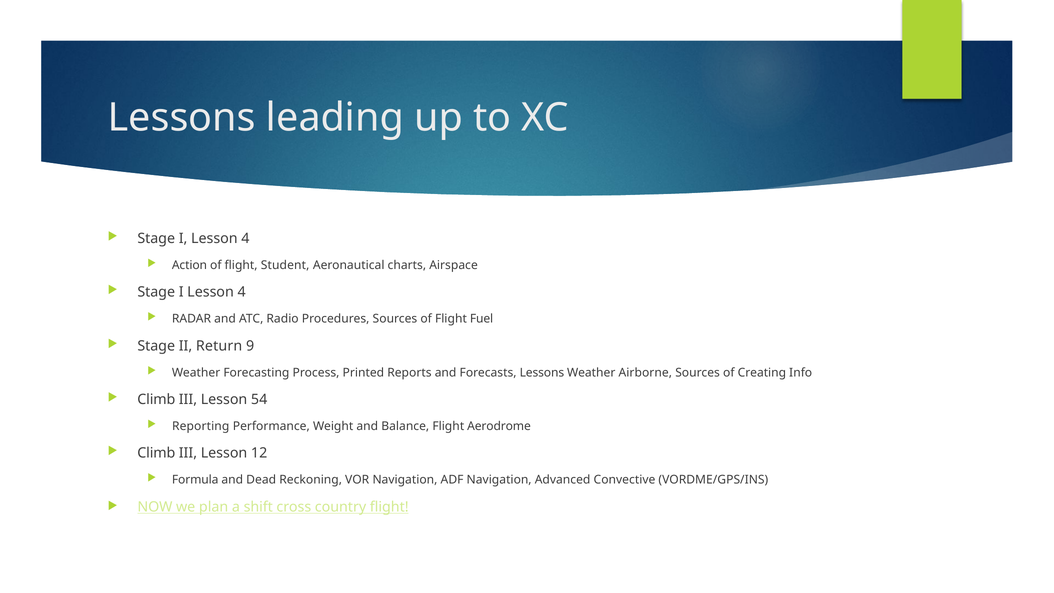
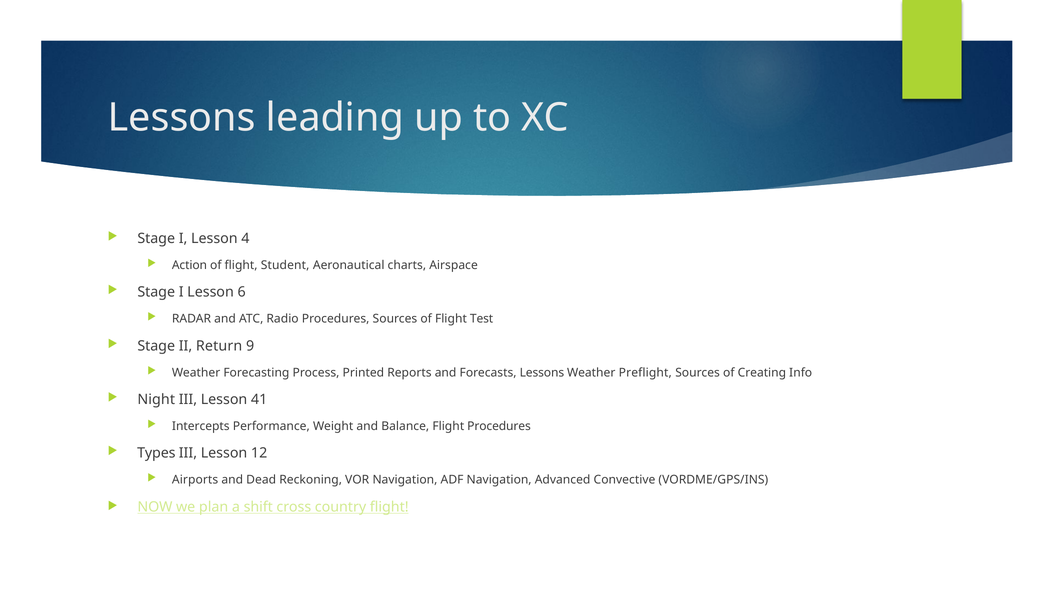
4 at (242, 292): 4 -> 6
Fuel: Fuel -> Test
Airborne: Airborne -> Preflight
Climb at (156, 399): Climb -> Night
54: 54 -> 41
Reporting: Reporting -> Intercepts
Flight Aerodrome: Aerodrome -> Procedures
Climb at (156, 453): Climb -> Types
Formula: Formula -> Airports
